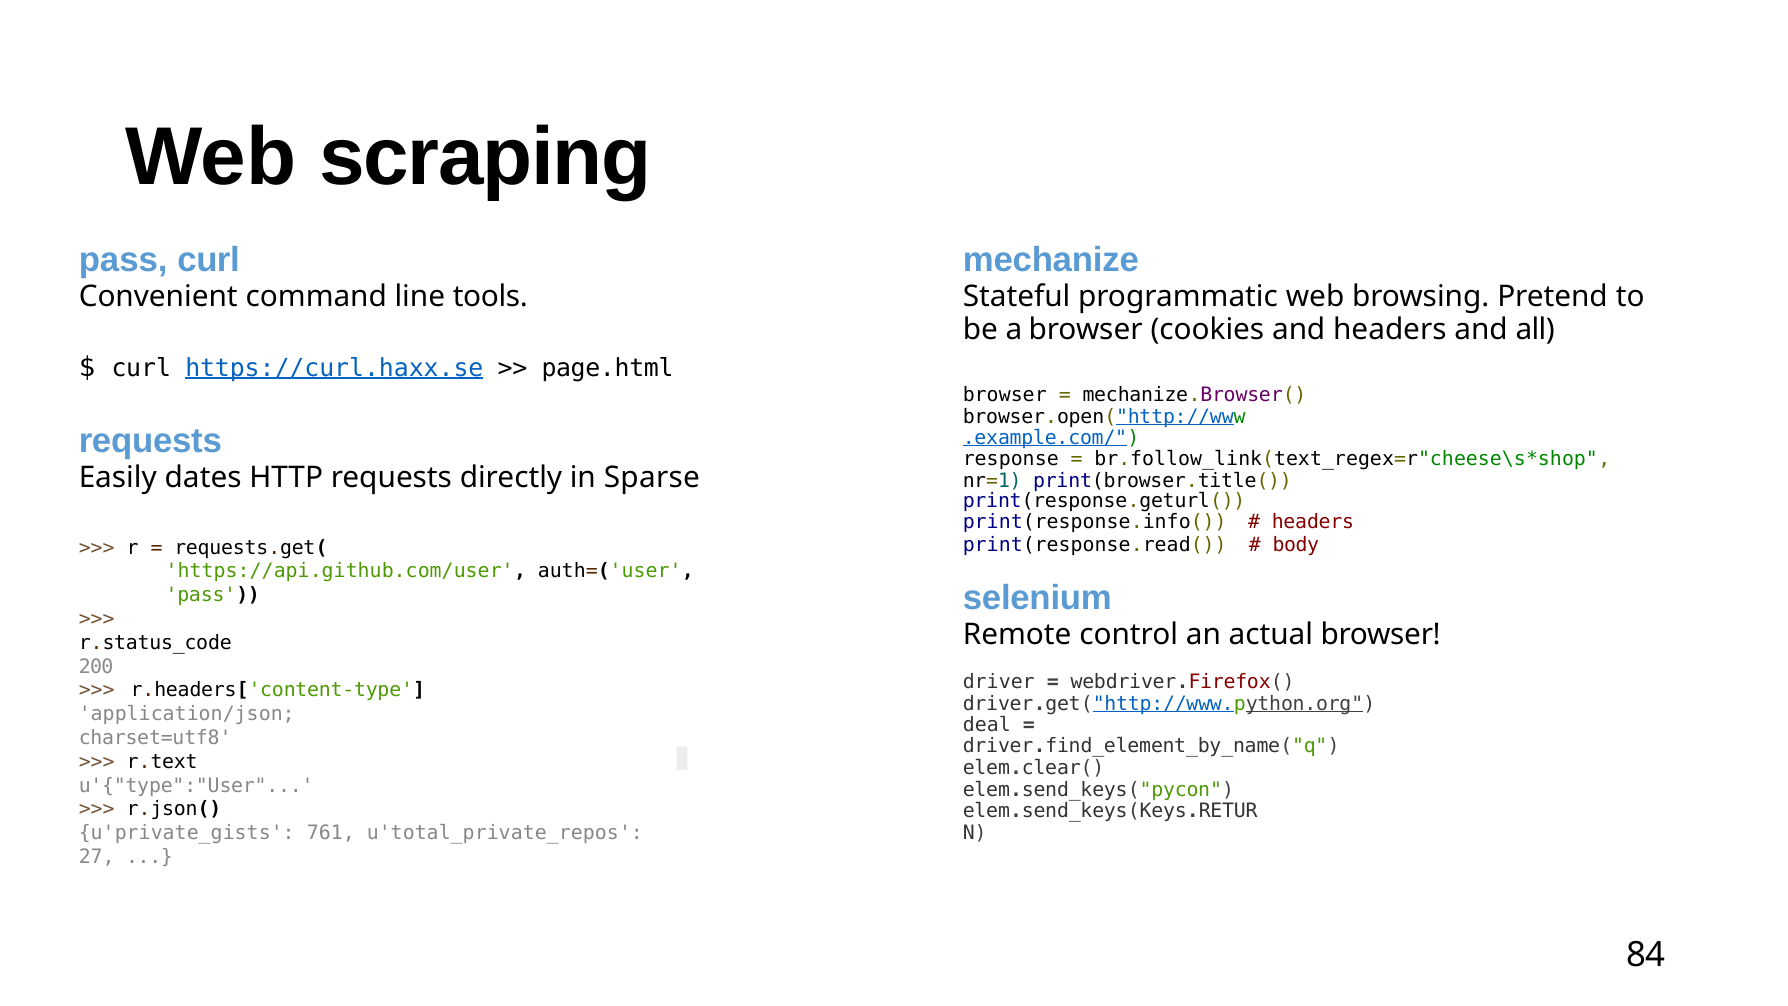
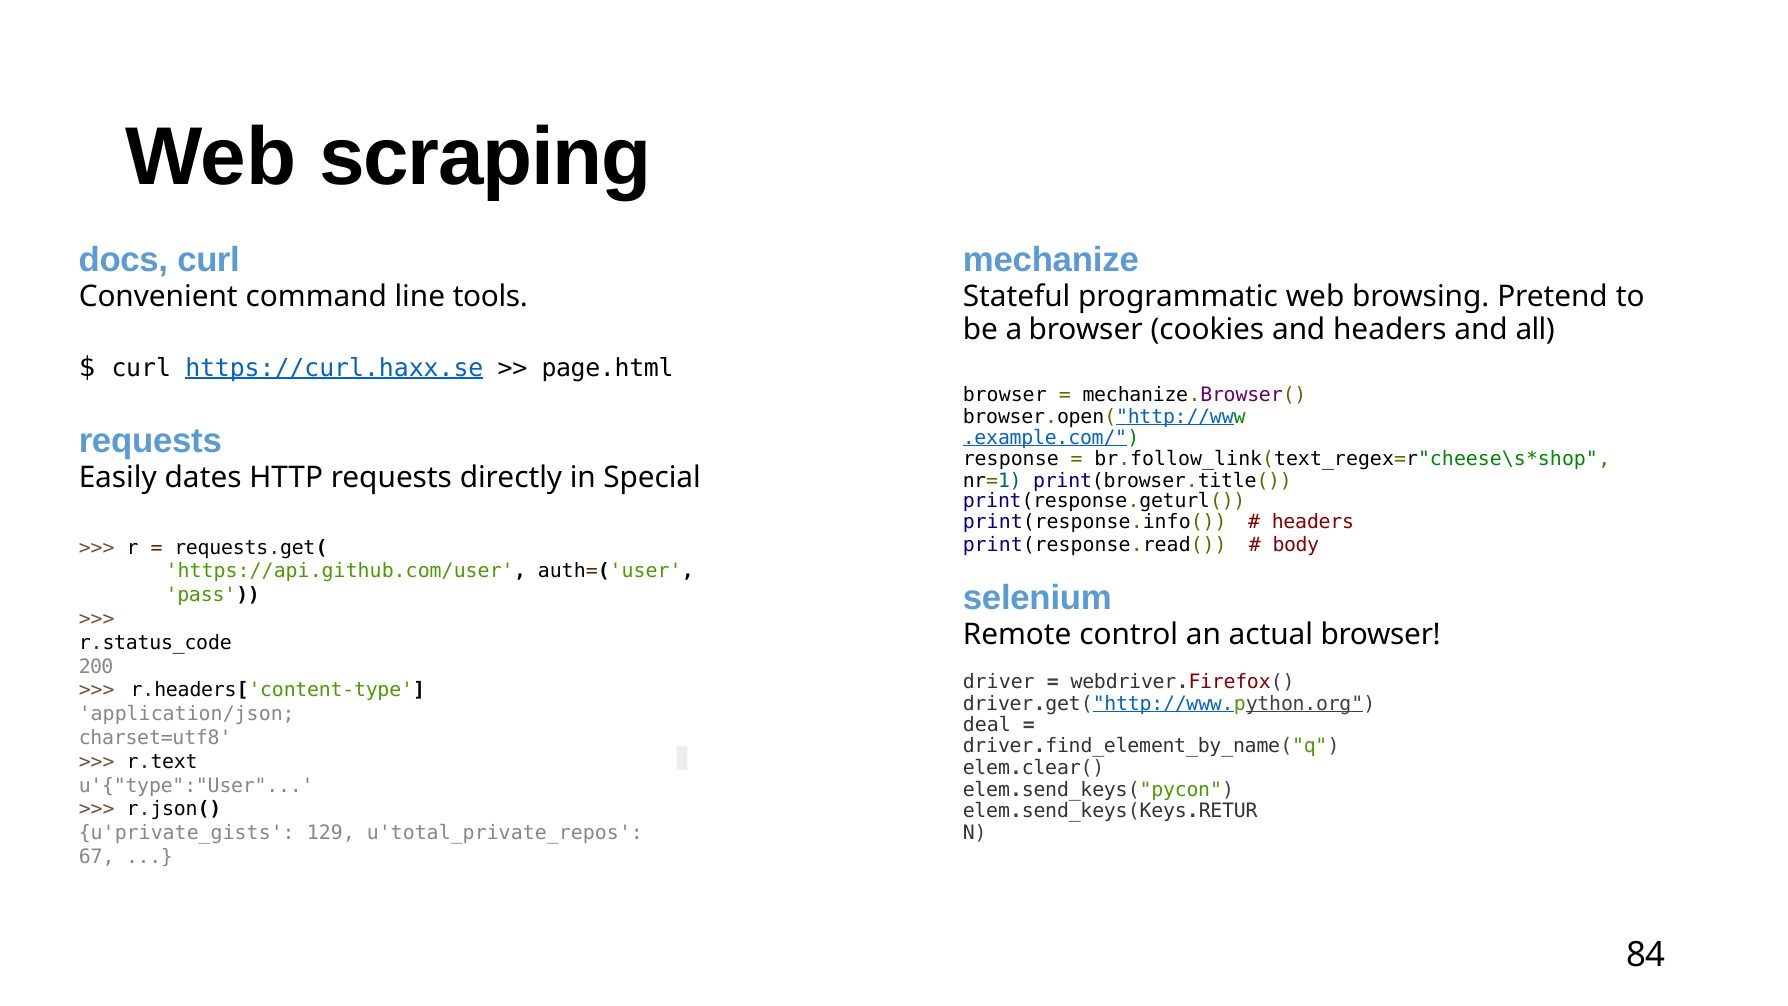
pass at (123, 260): pass -> docs
Sparse: Sparse -> Special
761: 761 -> 129
27: 27 -> 67
